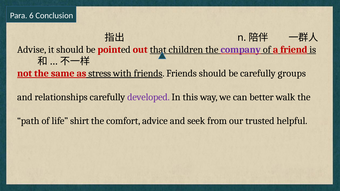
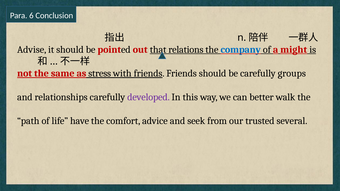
children: children -> relations
company colour: purple -> blue
friend: friend -> might
shirt: shirt -> have
helpful: helpful -> several
